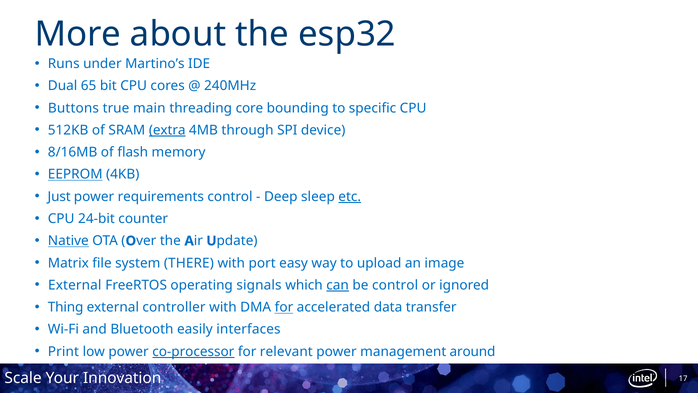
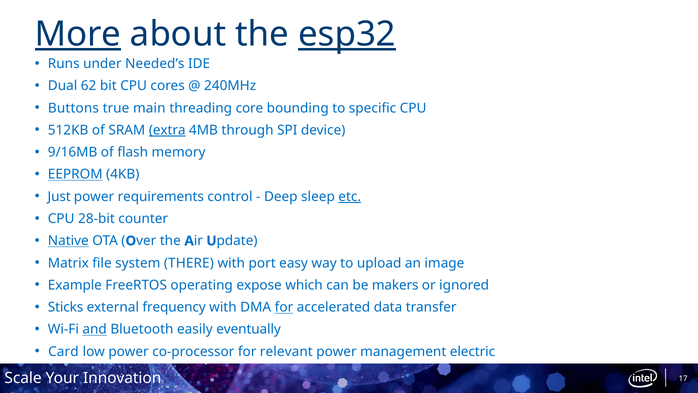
More underline: none -> present
esp32 underline: none -> present
Martino’s: Martino’s -> Needed’s
65: 65 -> 62
8/16MB: 8/16MB -> 9/16MB
24-bit: 24-bit -> 28-bit
External at (75, 285): External -> Example
signals: signals -> expose
can underline: present -> none
be control: control -> makers
Thing: Thing -> Sticks
controller: controller -> frequency
and underline: none -> present
interfaces: interfaces -> eventually
Print: Print -> Card
co-processor underline: present -> none
around: around -> electric
